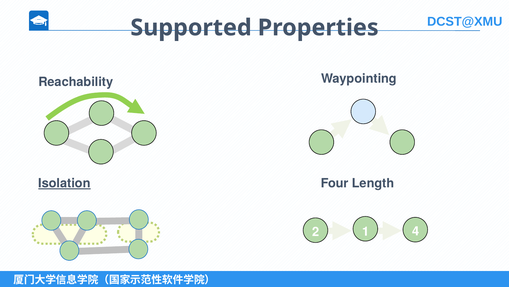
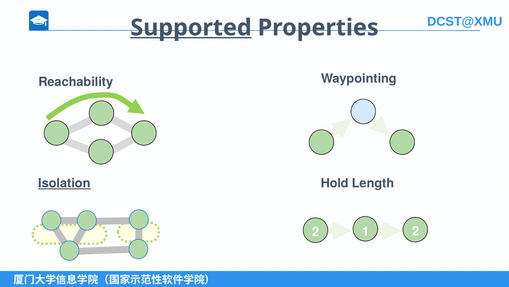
Supported underline: none -> present
Four: Four -> Hold
1 4: 4 -> 2
